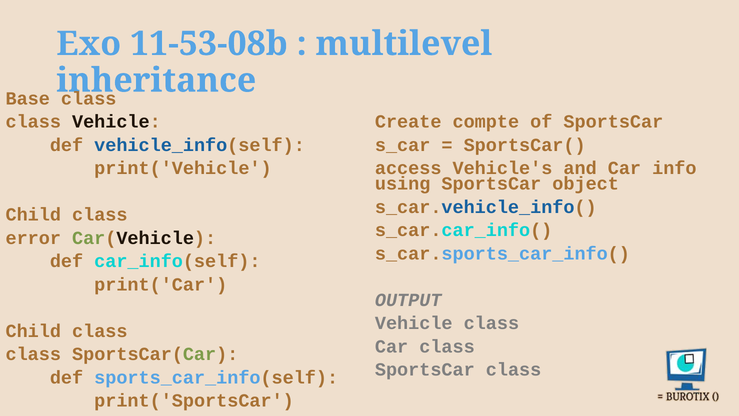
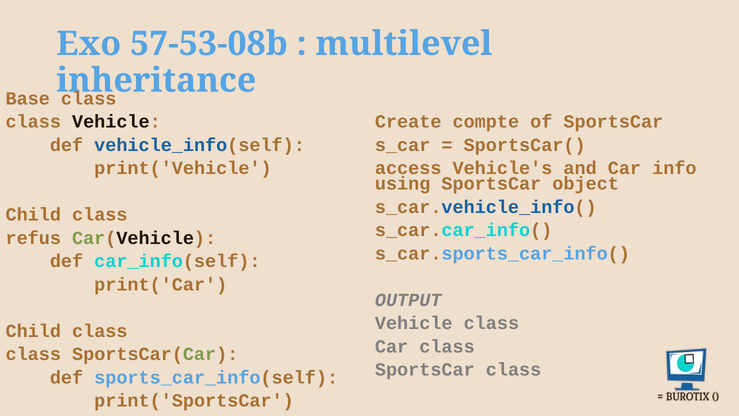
11-53-08b: 11-53-08b -> 57-53-08b
error: error -> refus
